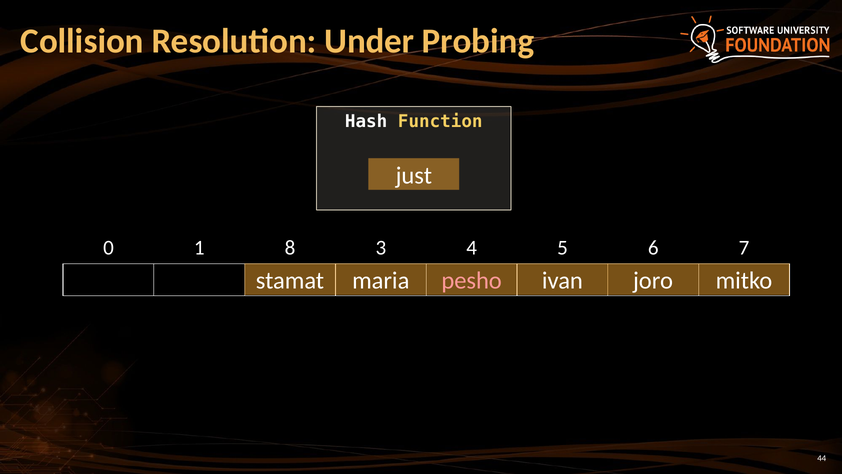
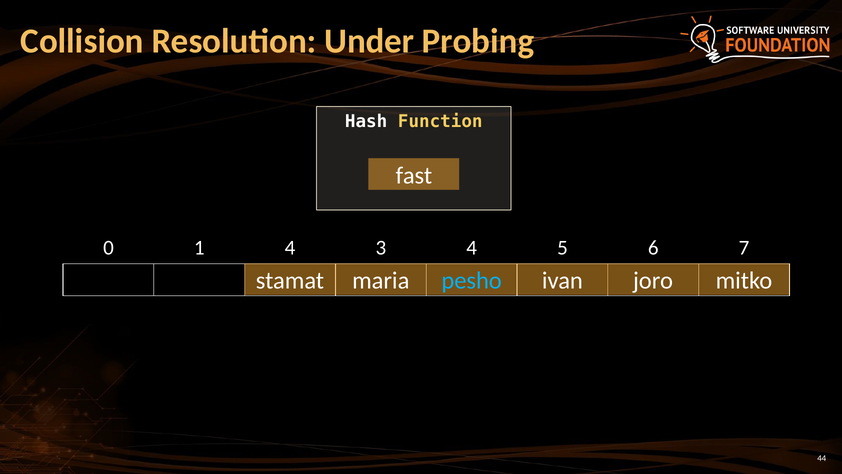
just: just -> fast
1 8: 8 -> 4
pesho colour: pink -> light blue
